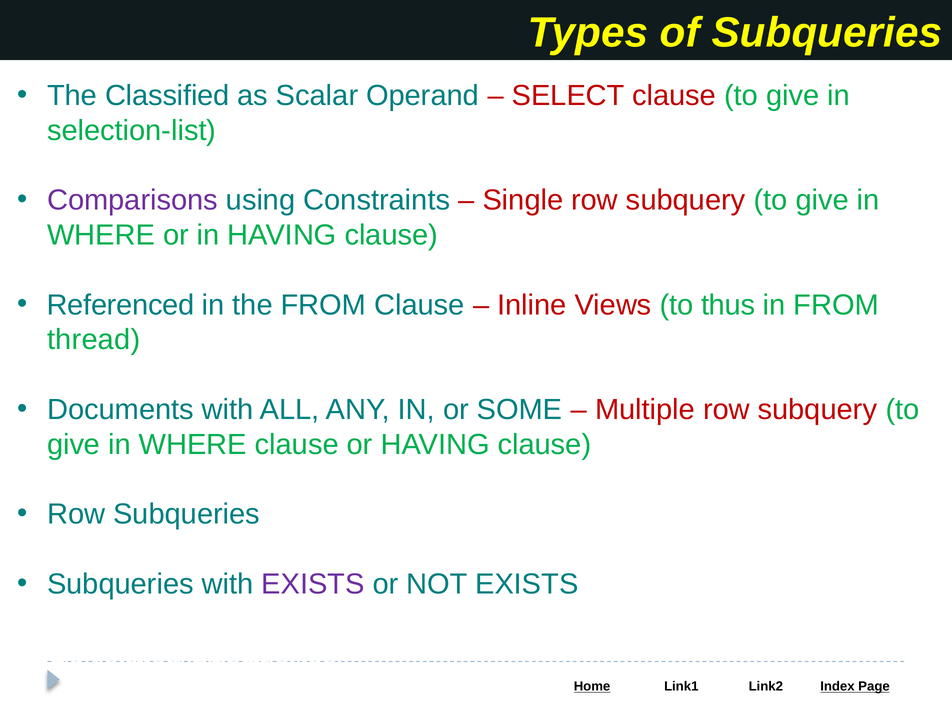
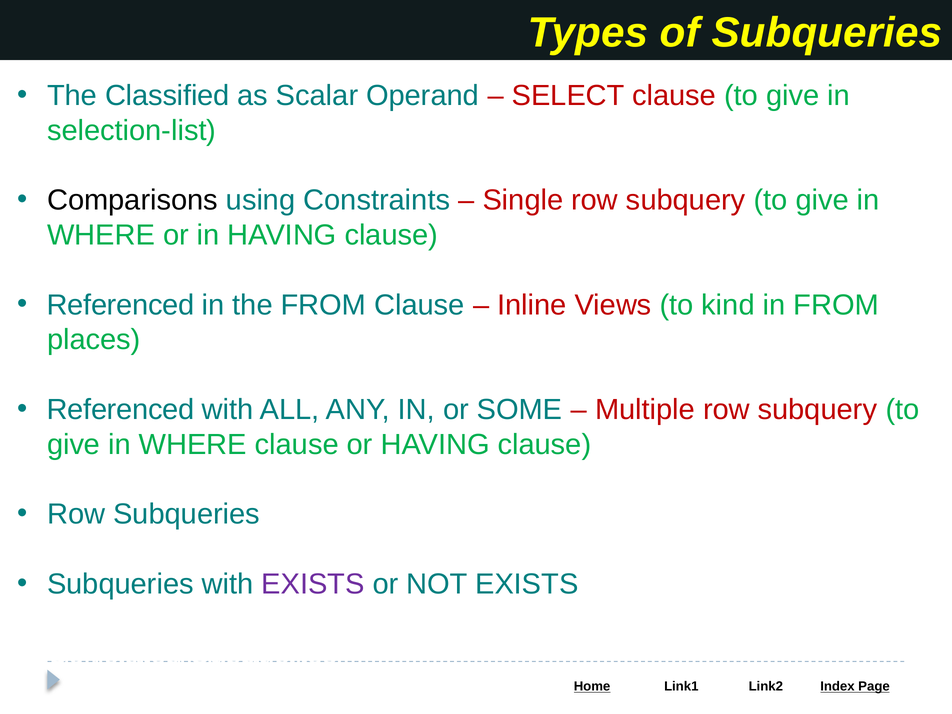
Comparisons colour: purple -> black
thus: thus -> kind
thread: thread -> places
Documents at (120, 410): Documents -> Referenced
